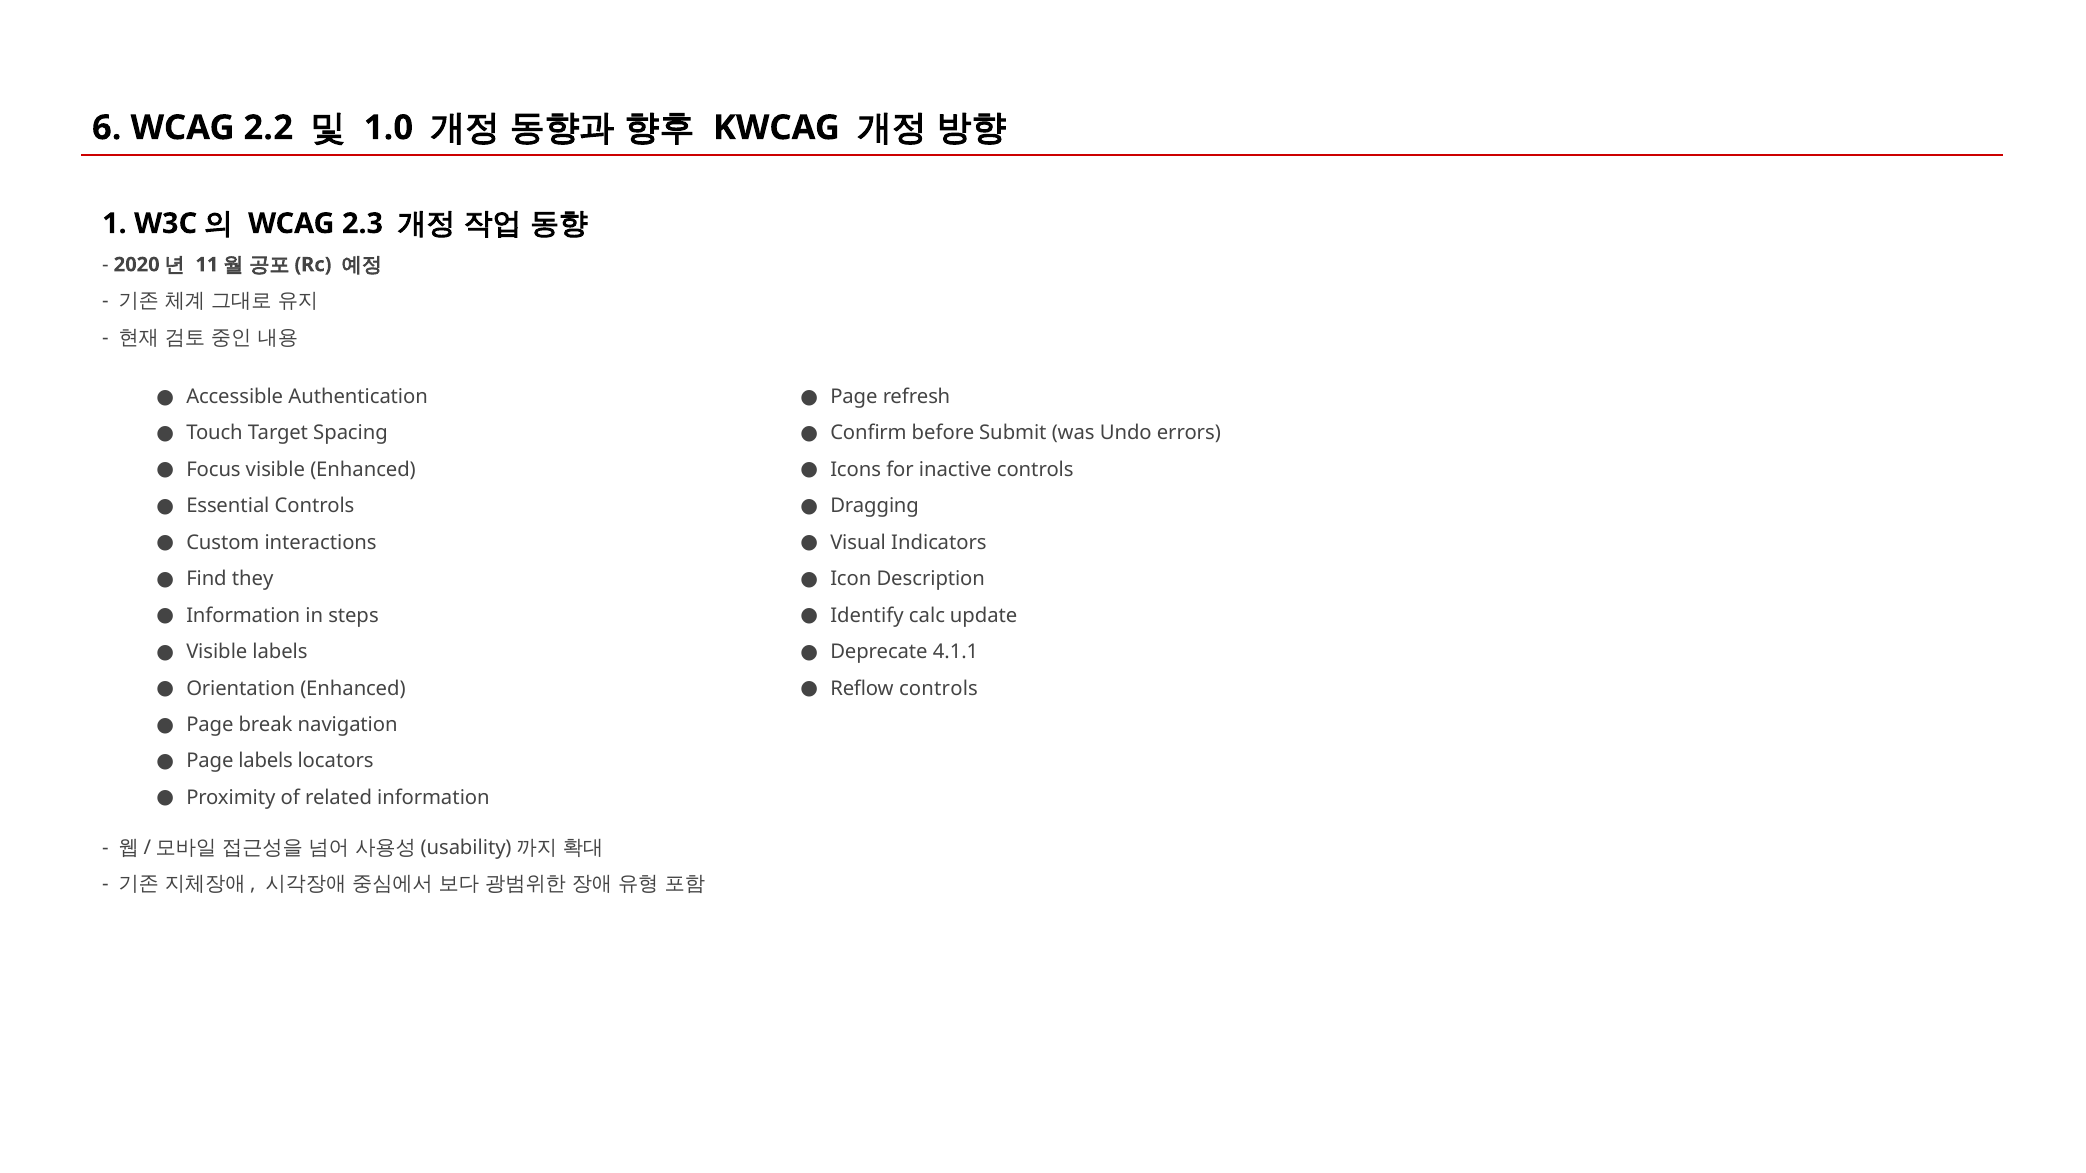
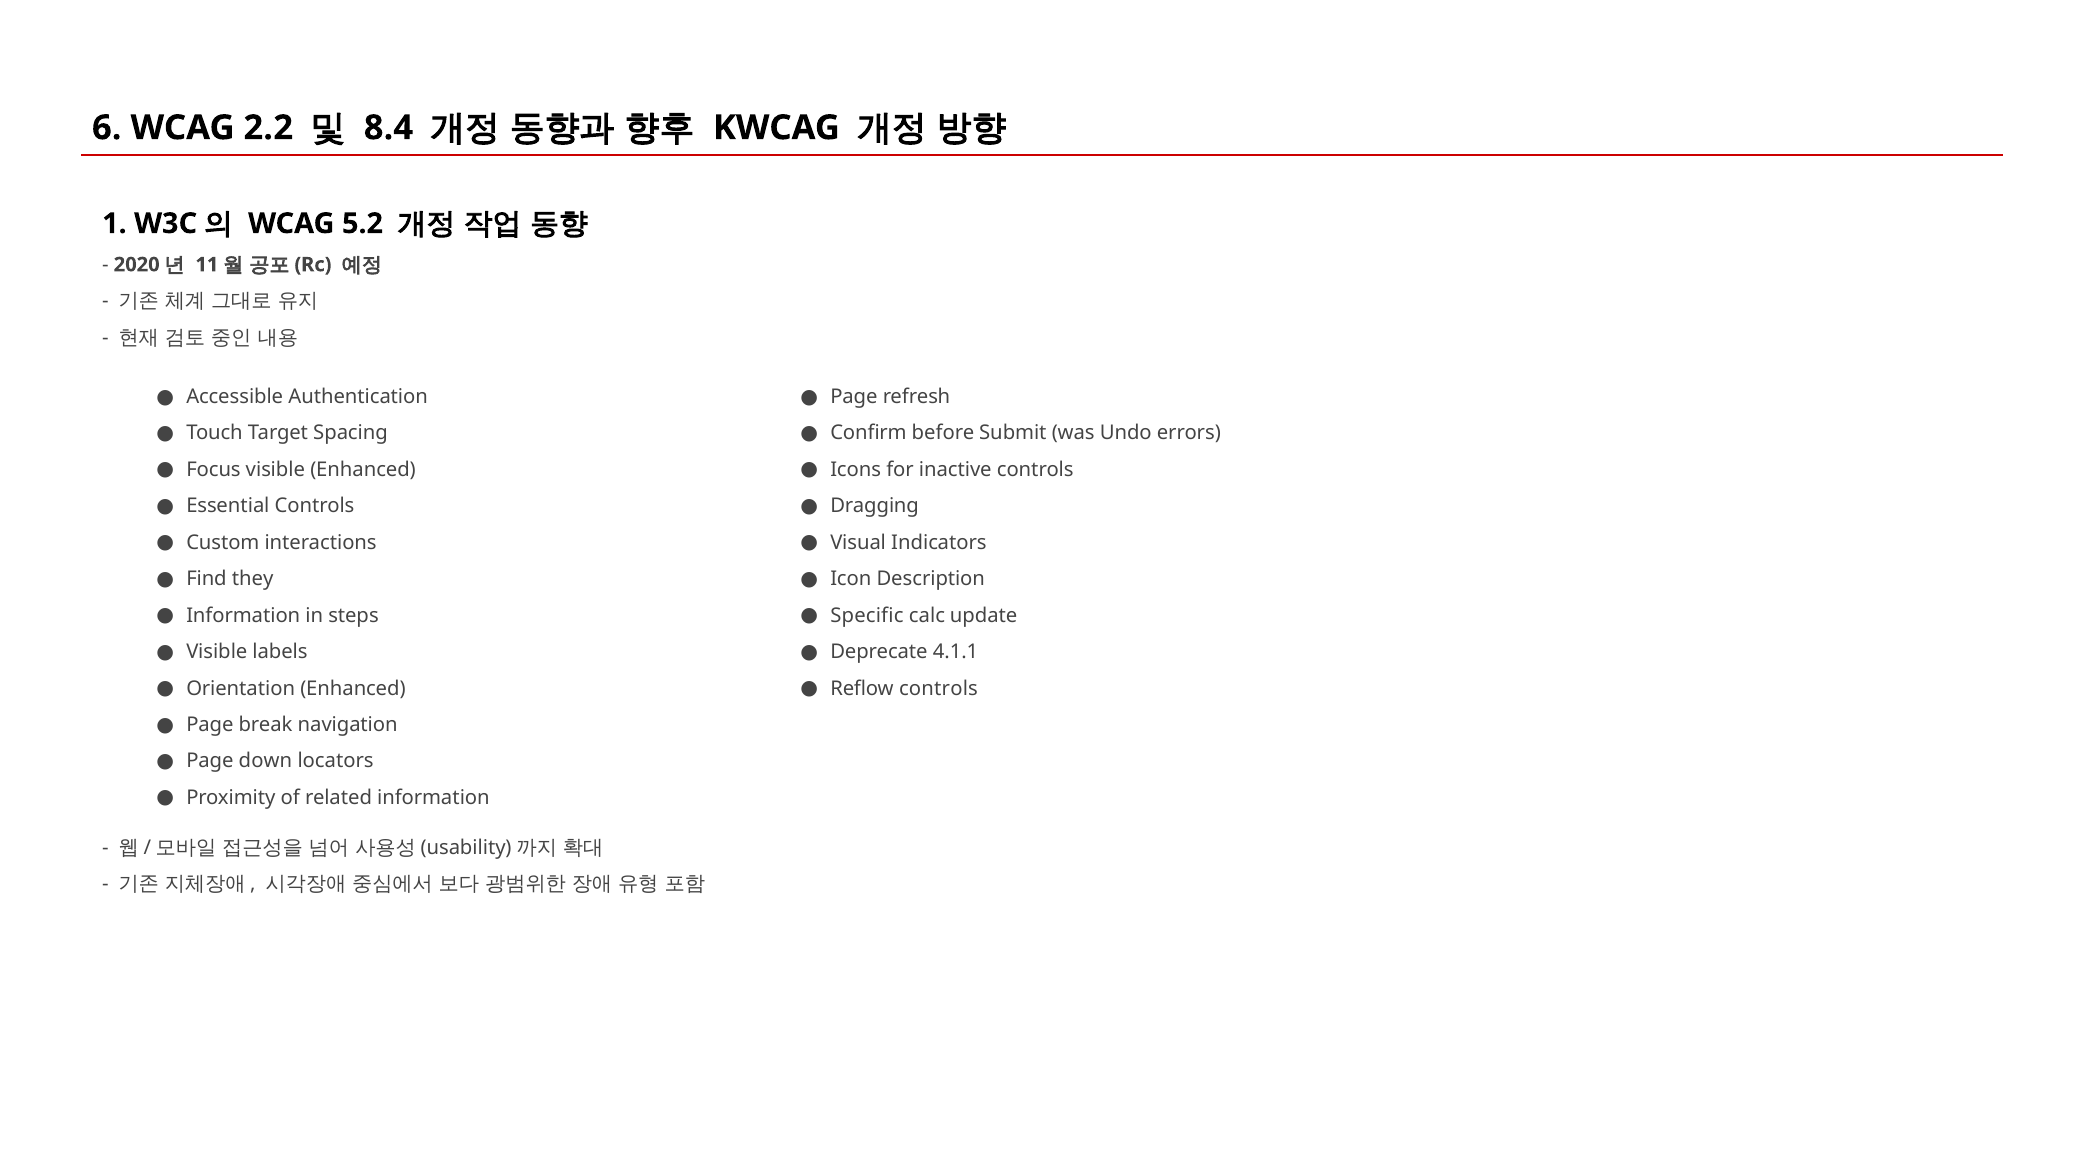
1.0: 1.0 -> 8.4
2.3: 2.3 -> 5.2
Identify: Identify -> Specific
Page labels: labels -> down
